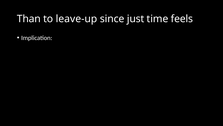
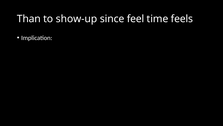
leave-up: leave-up -> show-up
just: just -> feel
